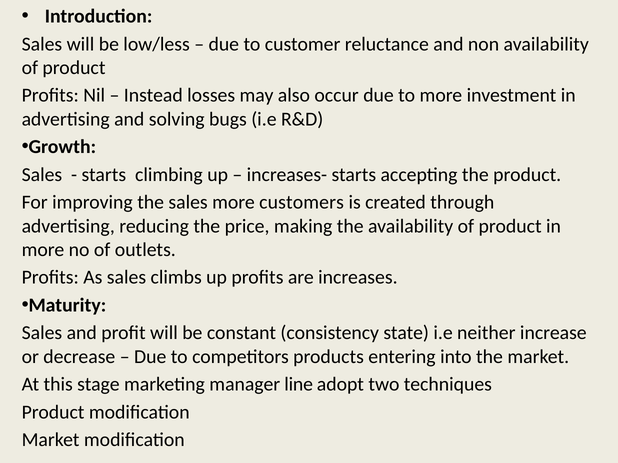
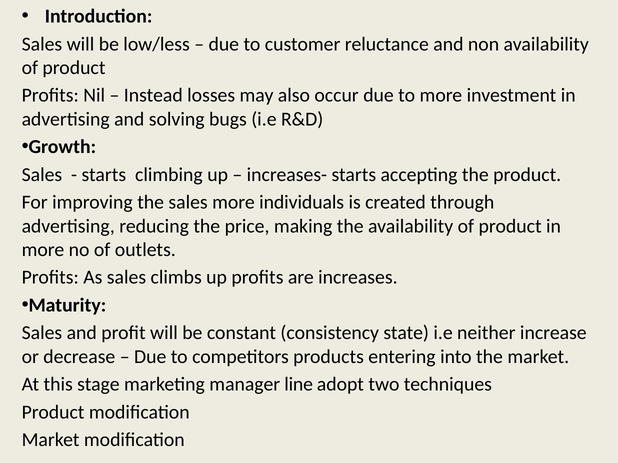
customers: customers -> individuals
